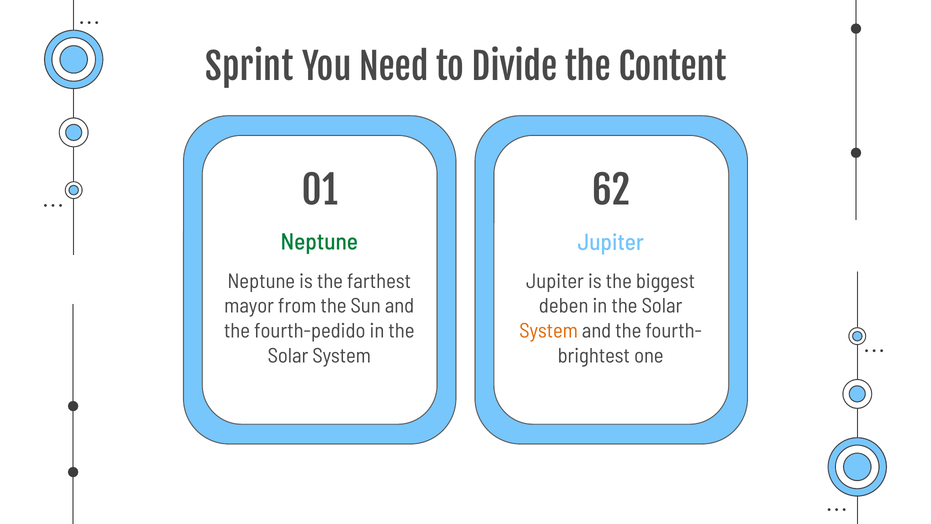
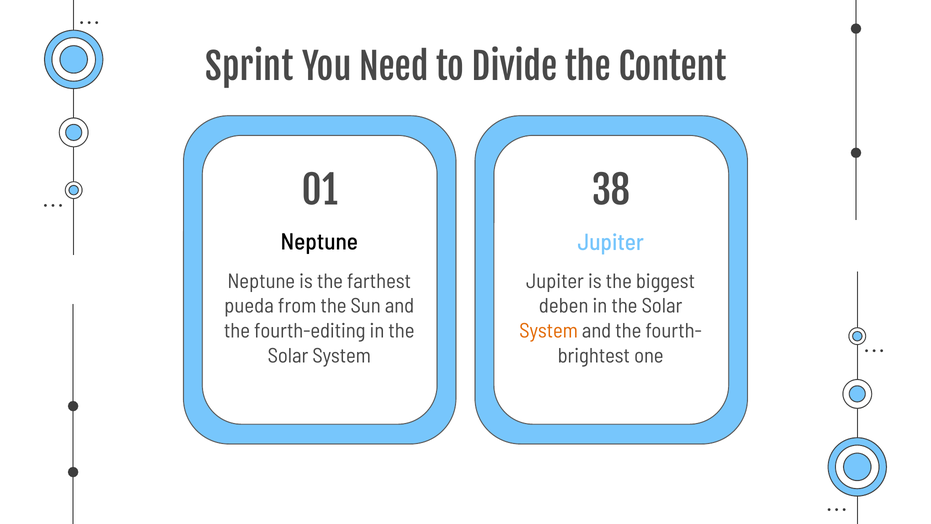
62: 62 -> 38
Neptune at (319, 242) colour: green -> black
mayor: mayor -> pueda
fourth-pedido: fourth-pedido -> fourth-editing
